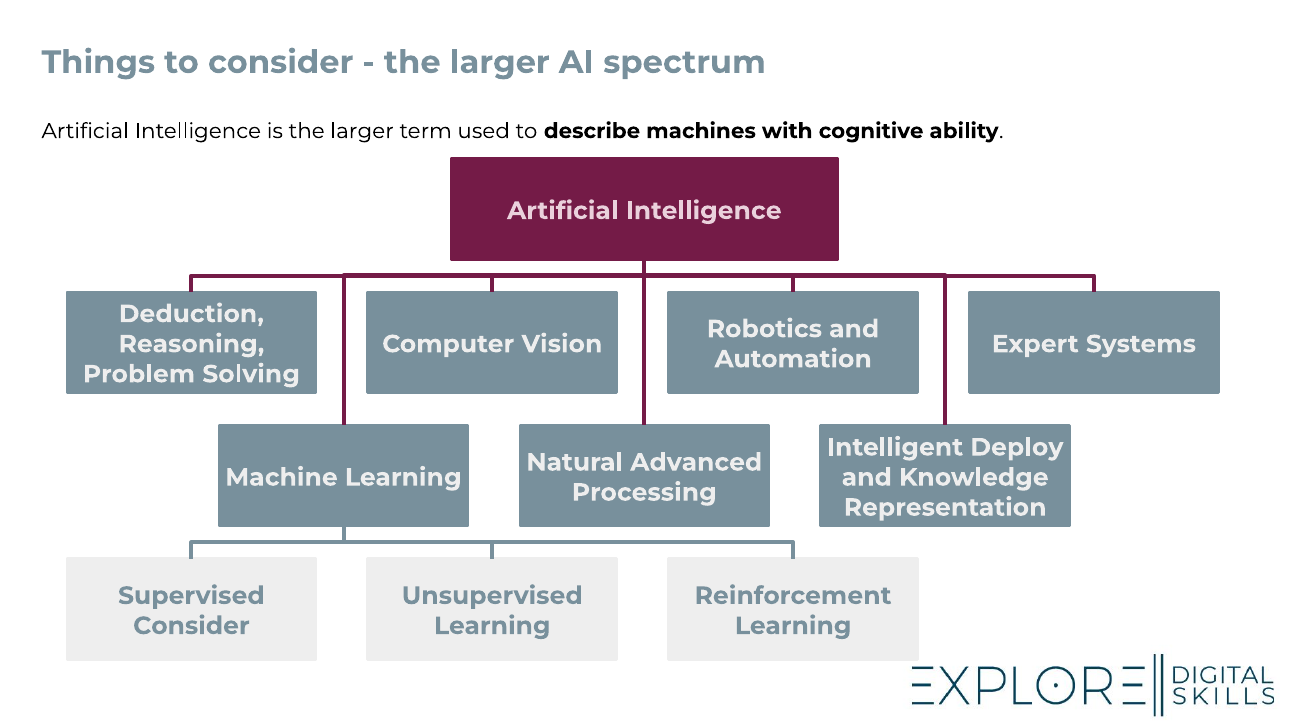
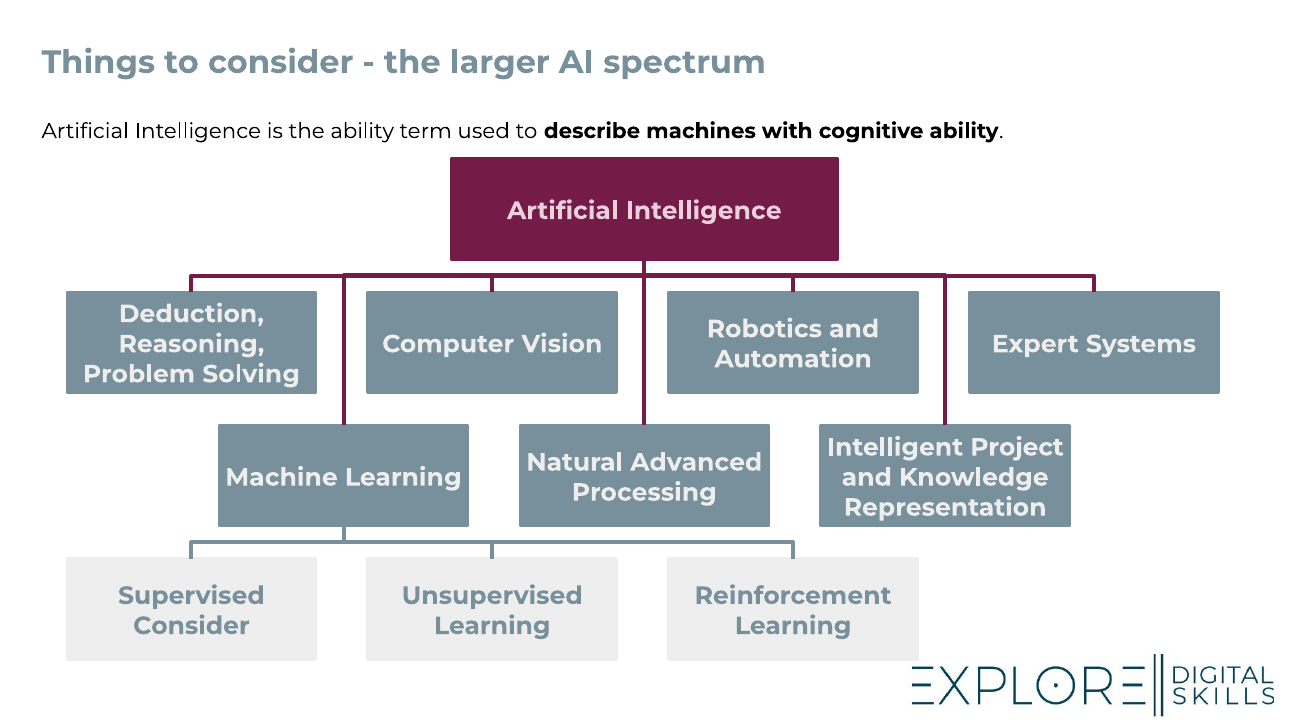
is the larger: larger -> ability
Deploy: Deploy -> Project
